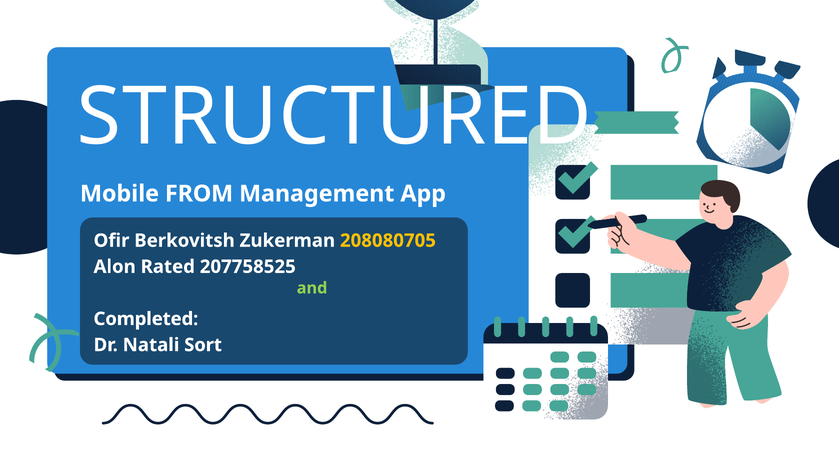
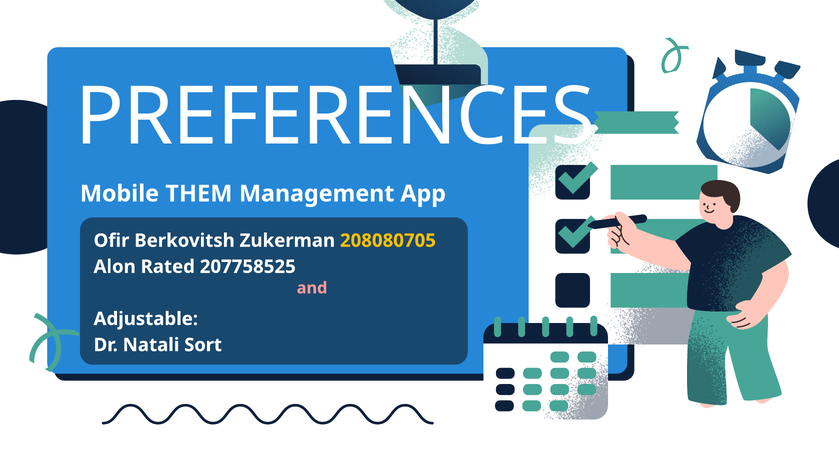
STRUCTURED: STRUCTURED -> PREFERENCES
FROM: FROM -> THEM
and colour: light green -> pink
Completed: Completed -> Adjustable
